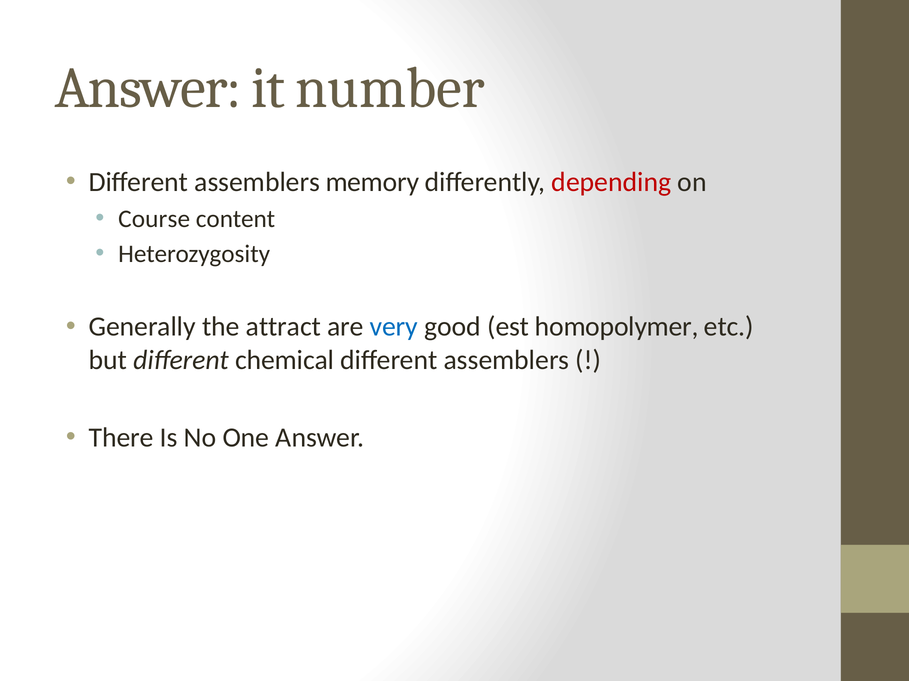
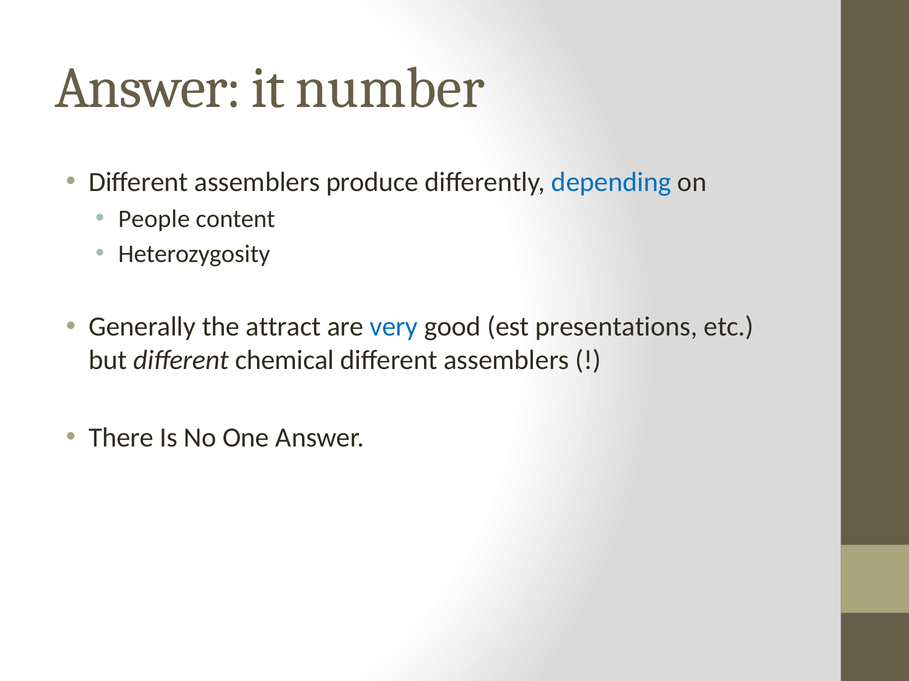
memory: memory -> produce
depending colour: red -> blue
Course: Course -> People
homopolymer: homopolymer -> presentations
